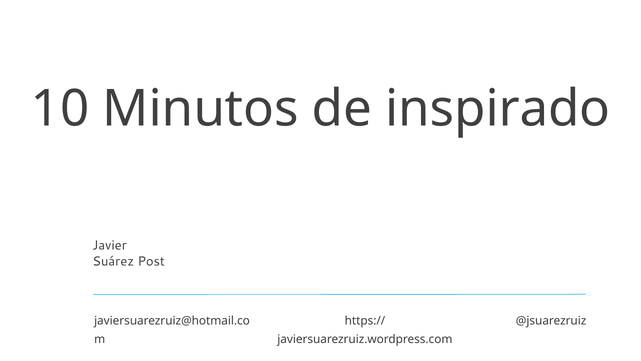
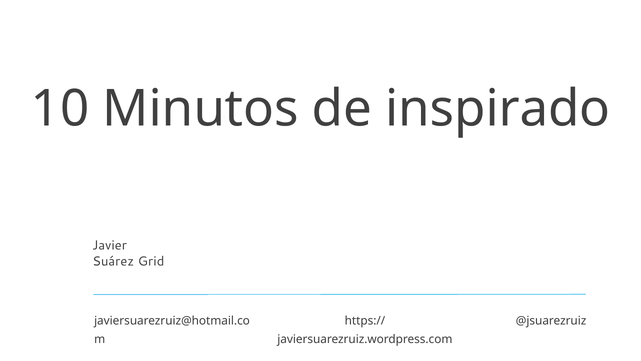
Post: Post -> Grid
